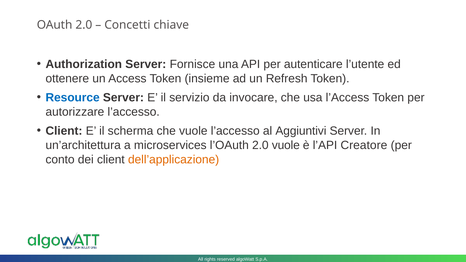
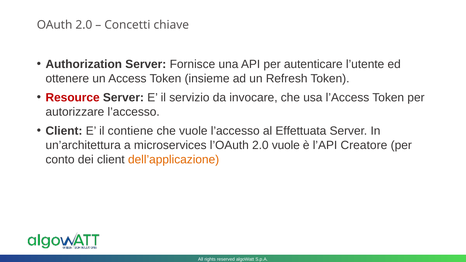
Resource colour: blue -> red
scherma: scherma -> contiene
Aggiuntivi: Aggiuntivi -> Effettuata
